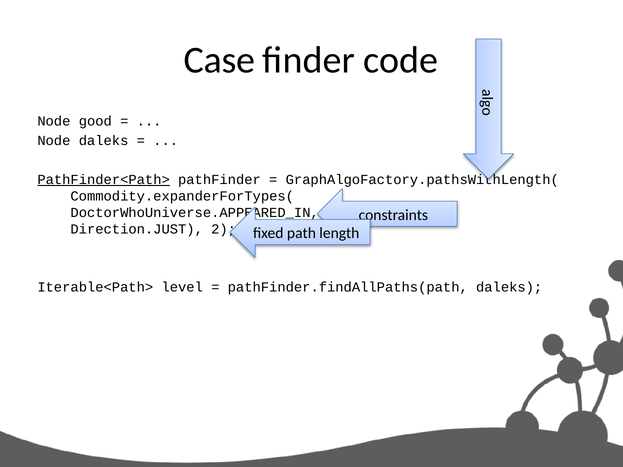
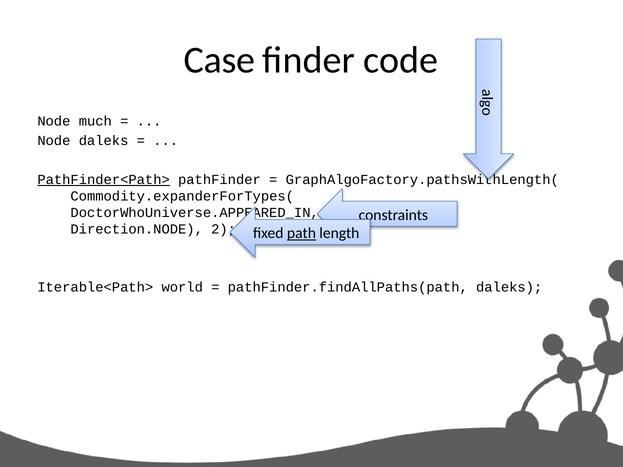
good: good -> much
Direction.JUST: Direction.JUST -> Direction.NODE
path underline: none -> present
level: level -> world
